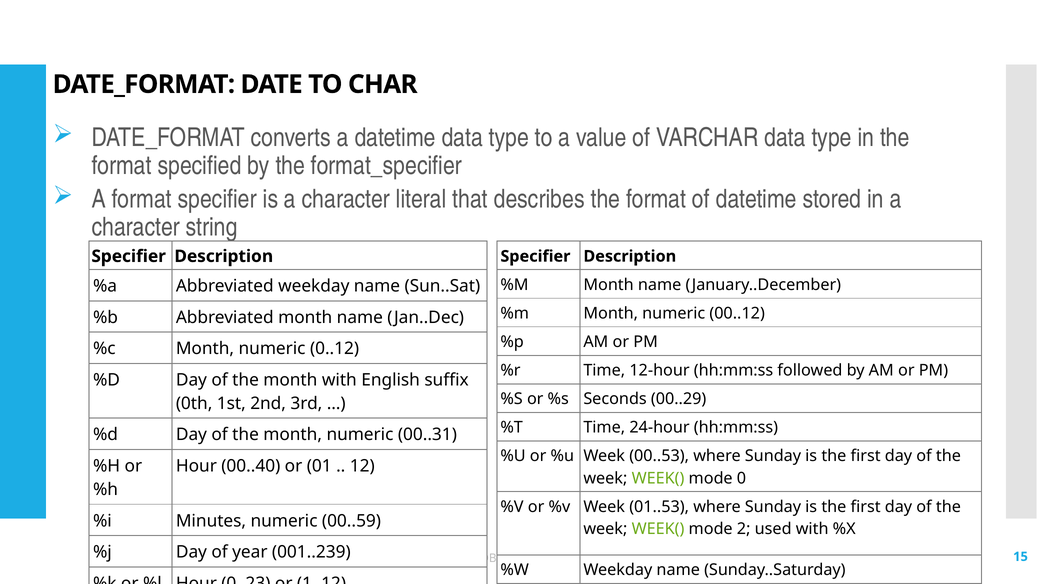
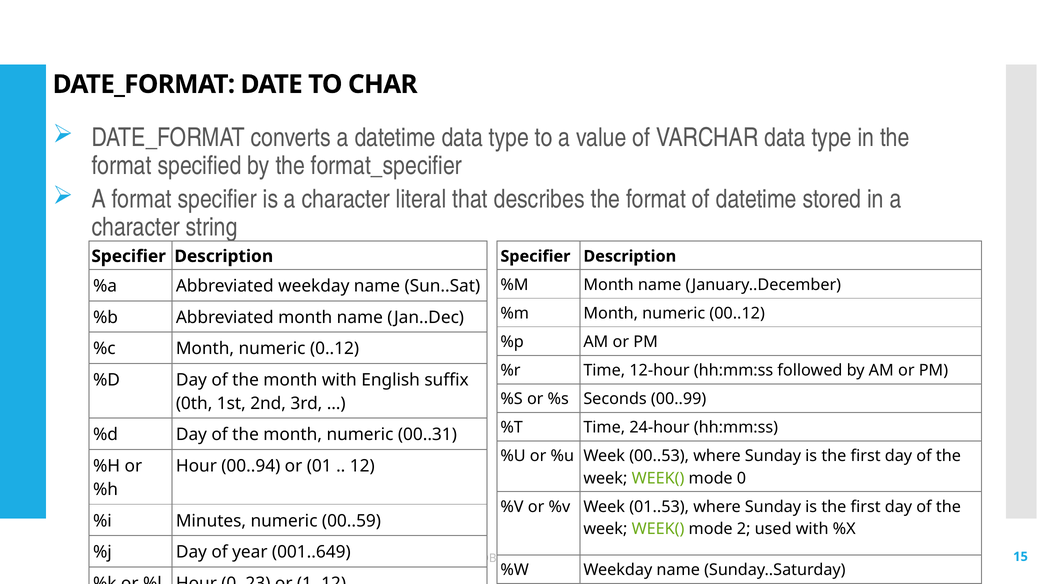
00..29: 00..29 -> 00..99
00..40: 00..40 -> 00..94
001..239: 001..239 -> 001..649
